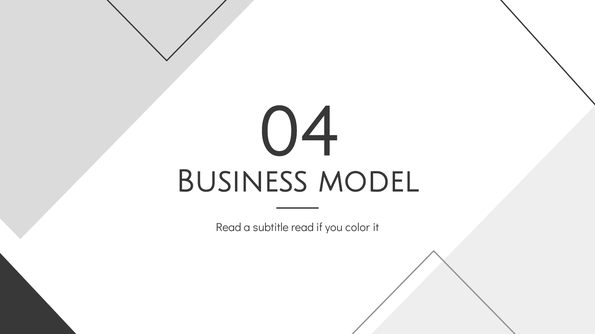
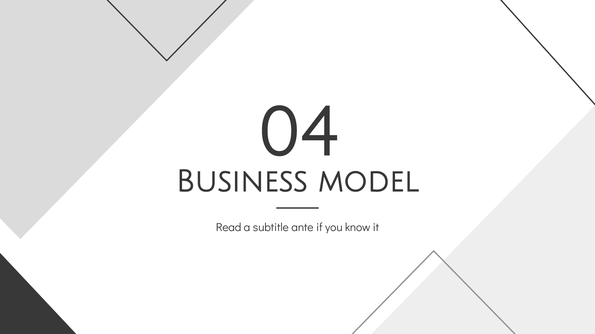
subtitle read: read -> ante
color: color -> know
